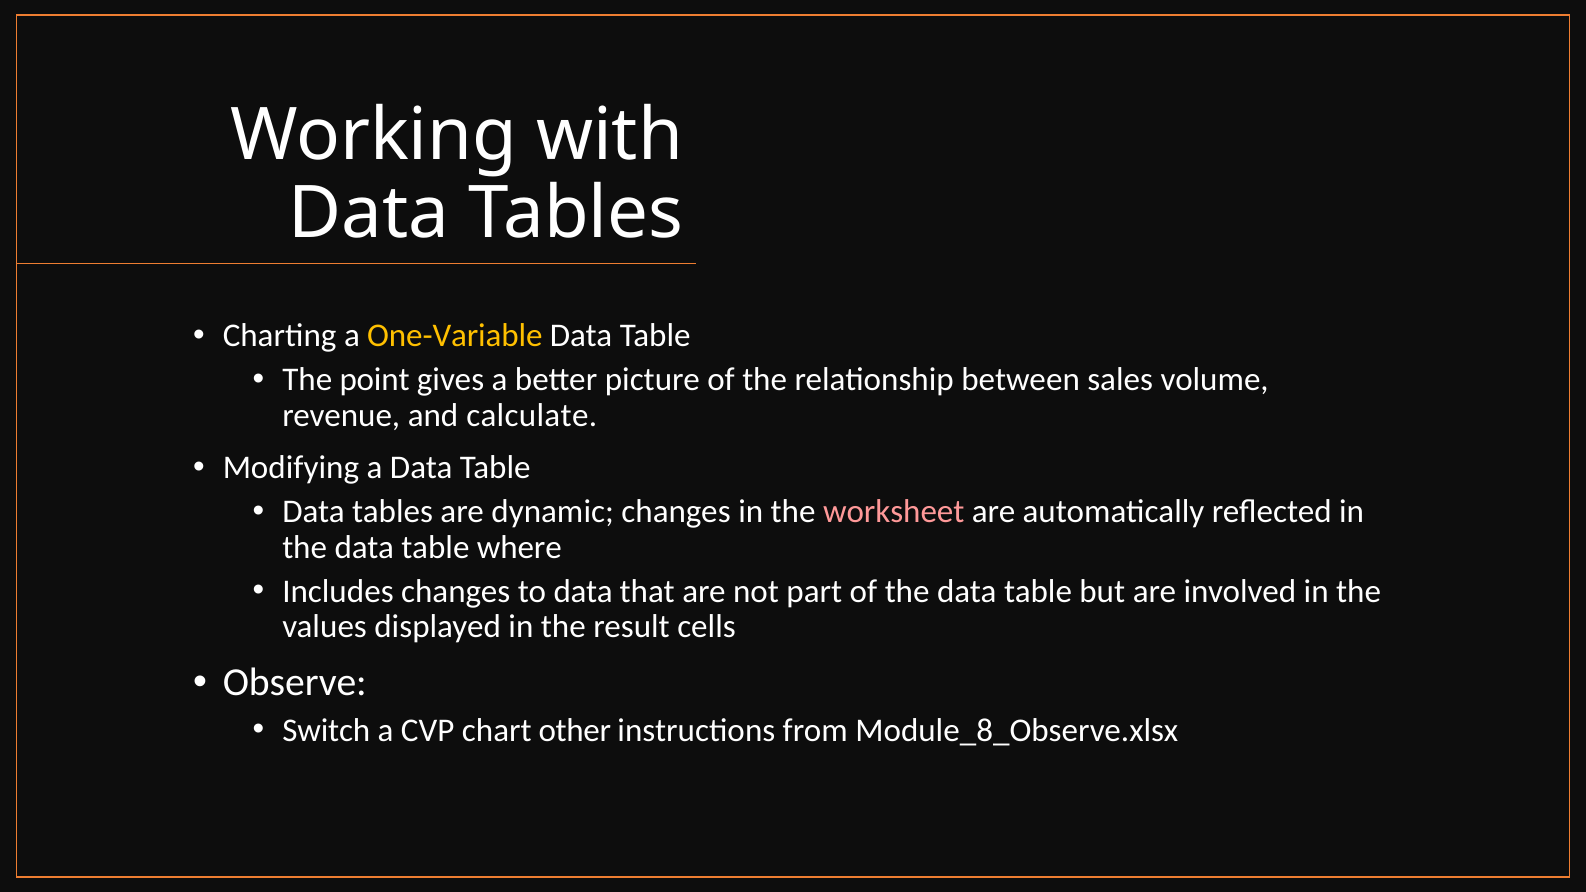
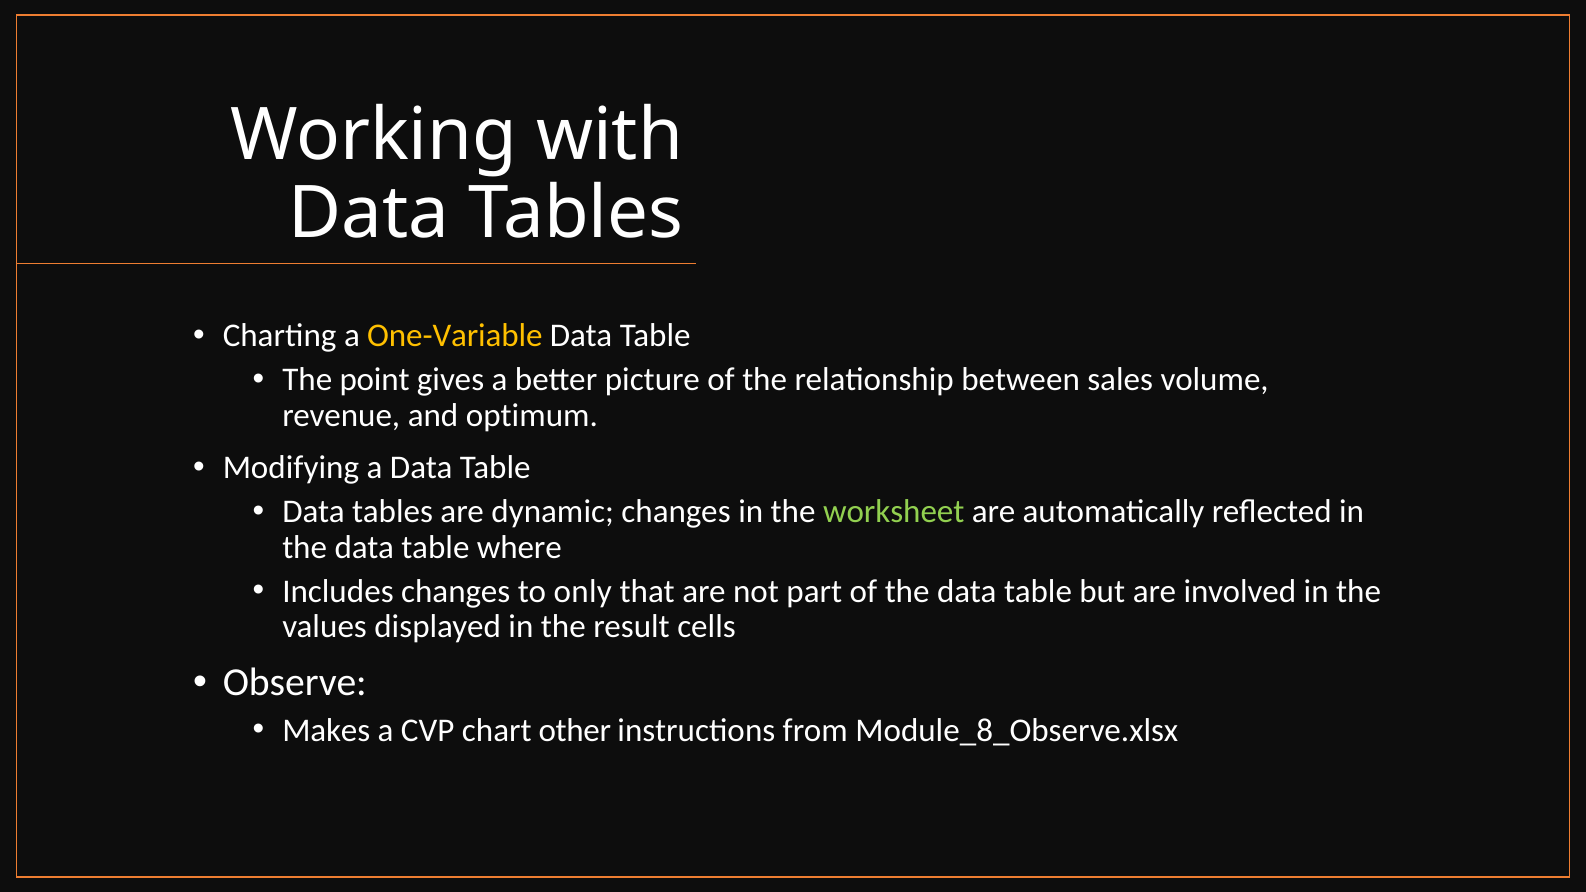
calculate: calculate -> optimum
worksheet colour: pink -> light green
to data: data -> only
Switch: Switch -> Makes
